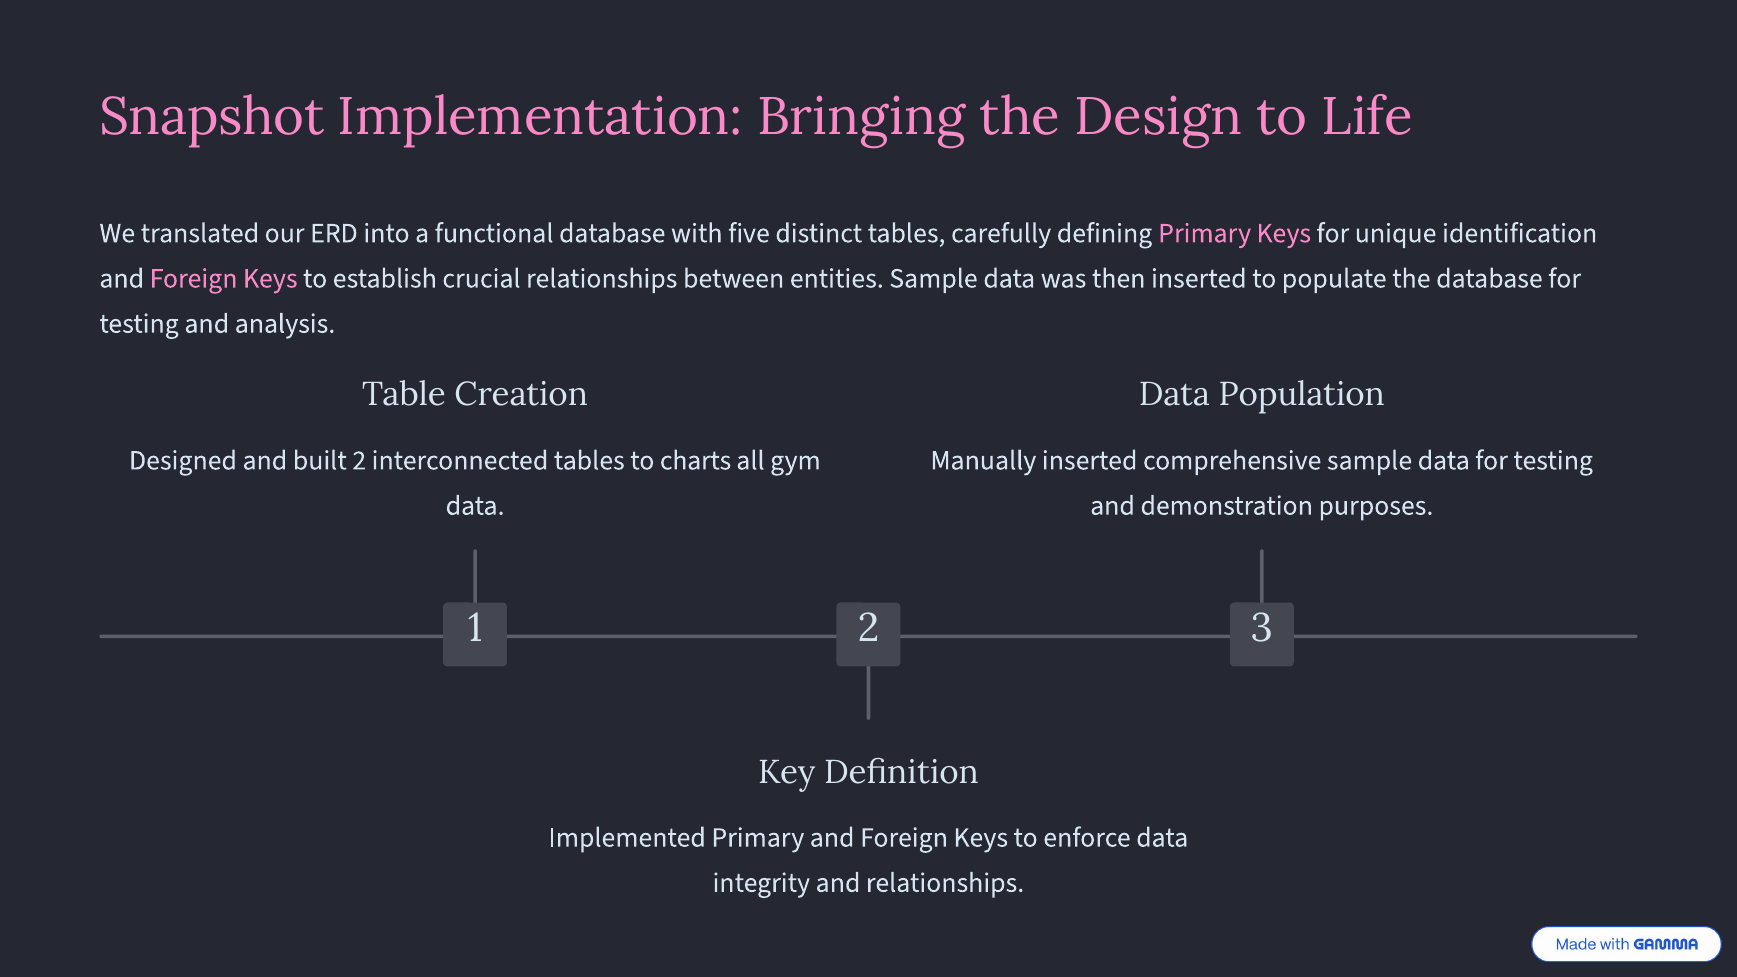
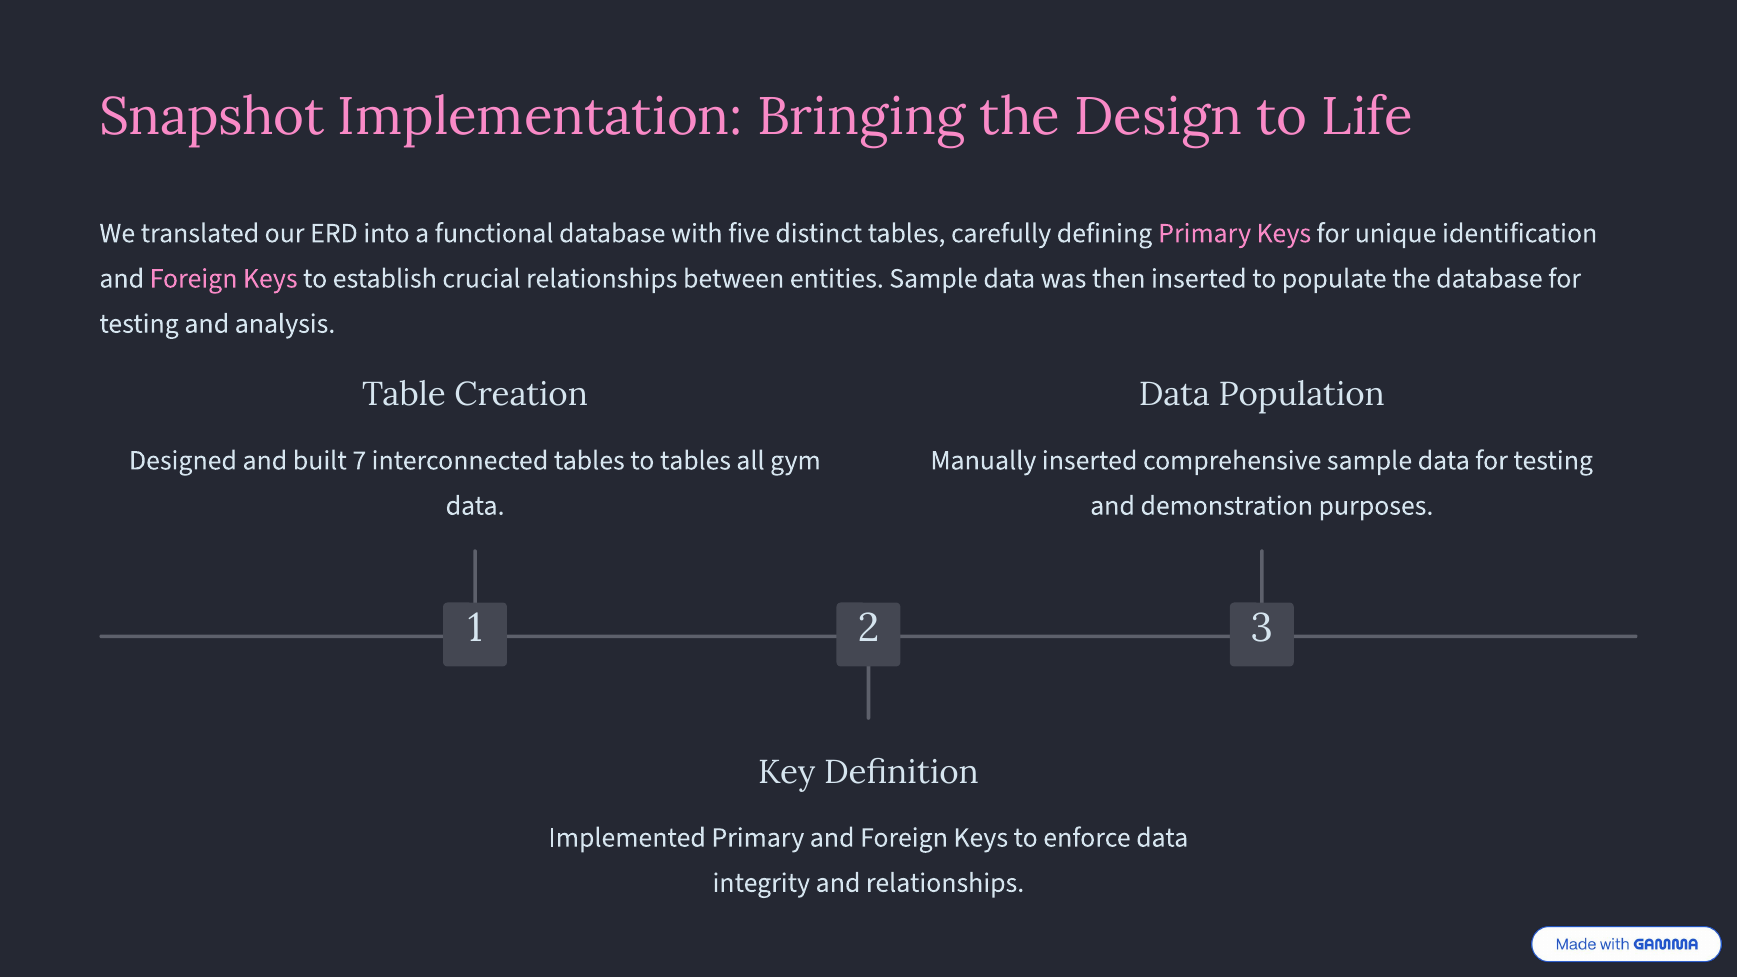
built 2: 2 -> 7
to charts: charts -> tables
